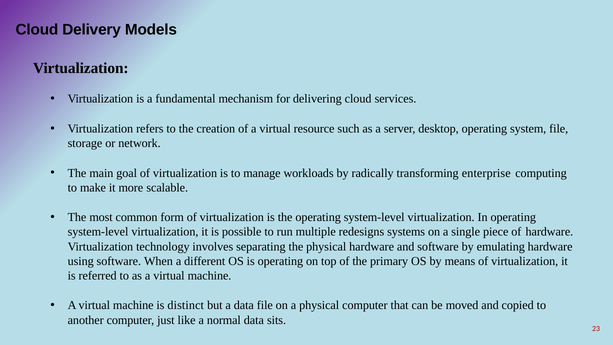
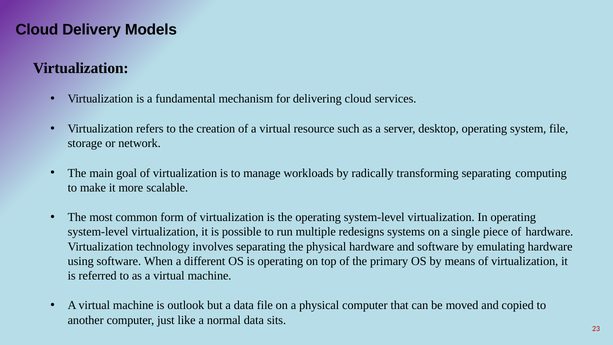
transforming enterprise: enterprise -> separating
distinct: distinct -> outlook
